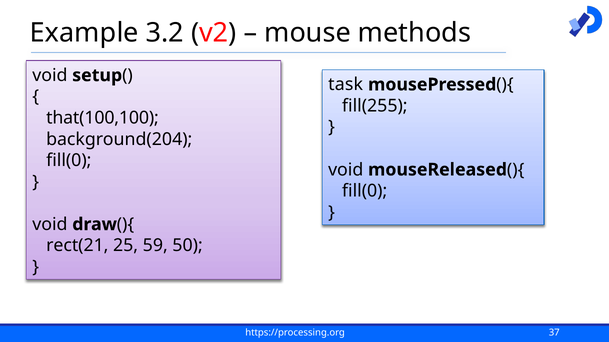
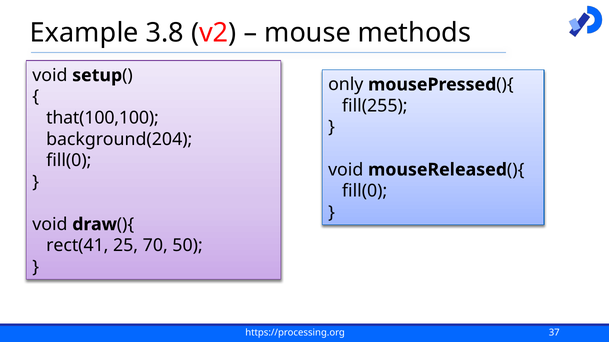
3.2: 3.2 -> 3.8
task: task -> only
rect(21: rect(21 -> rect(41
59: 59 -> 70
